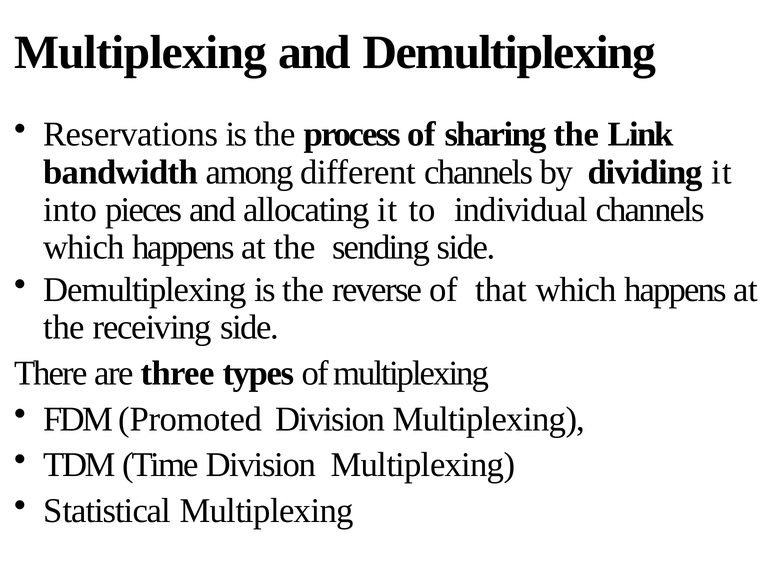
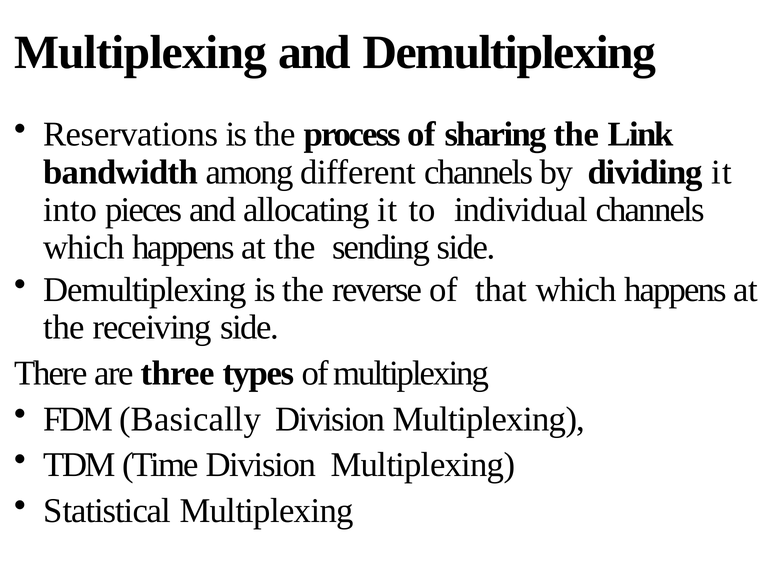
Promoted: Promoted -> Basically
